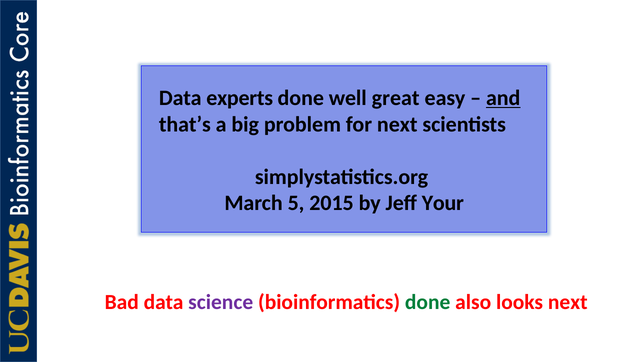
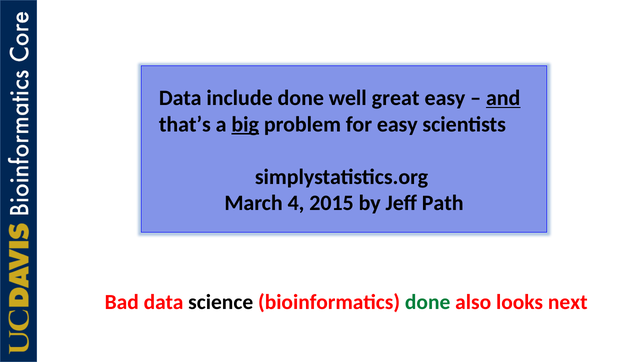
experts: experts -> include
big underline: none -> present
for next: next -> easy
5: 5 -> 4
Your: Your -> Path
science colour: purple -> black
